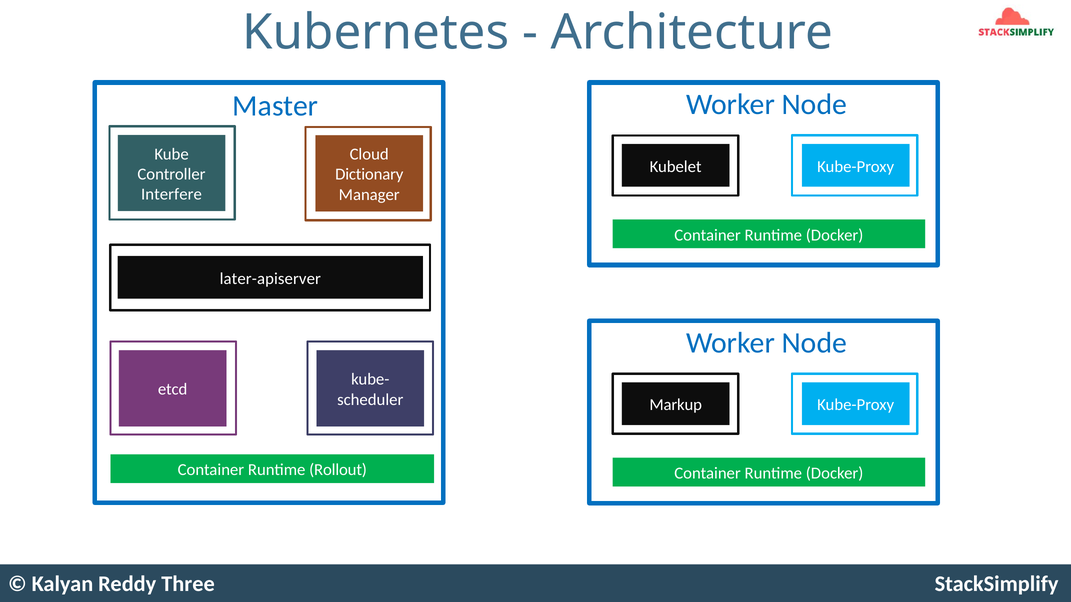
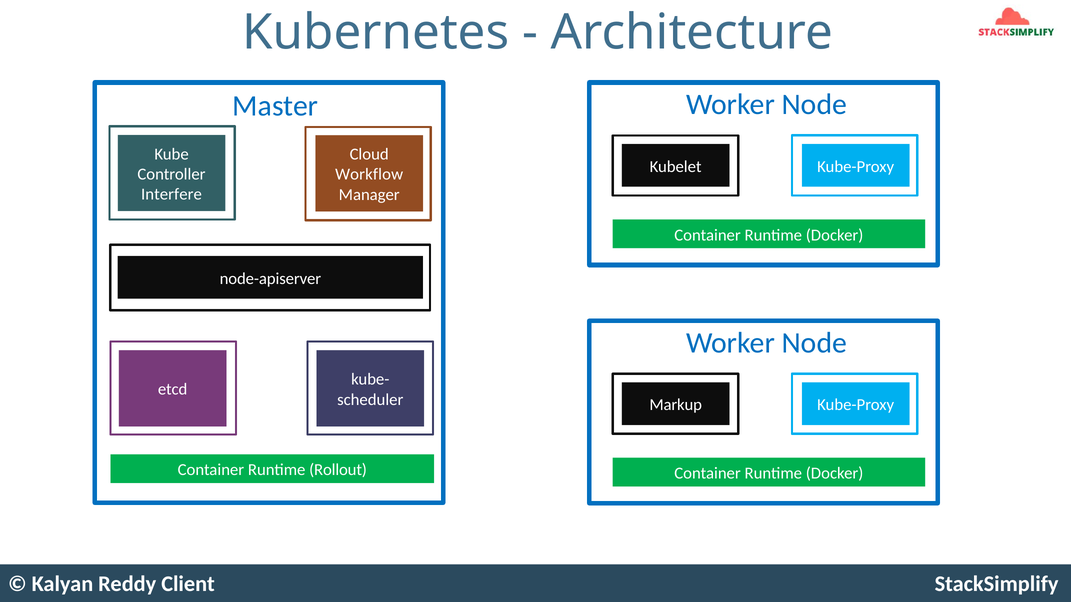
Dictionary: Dictionary -> Workflow
later-apiserver: later-apiserver -> node-apiserver
Three: Three -> Client
